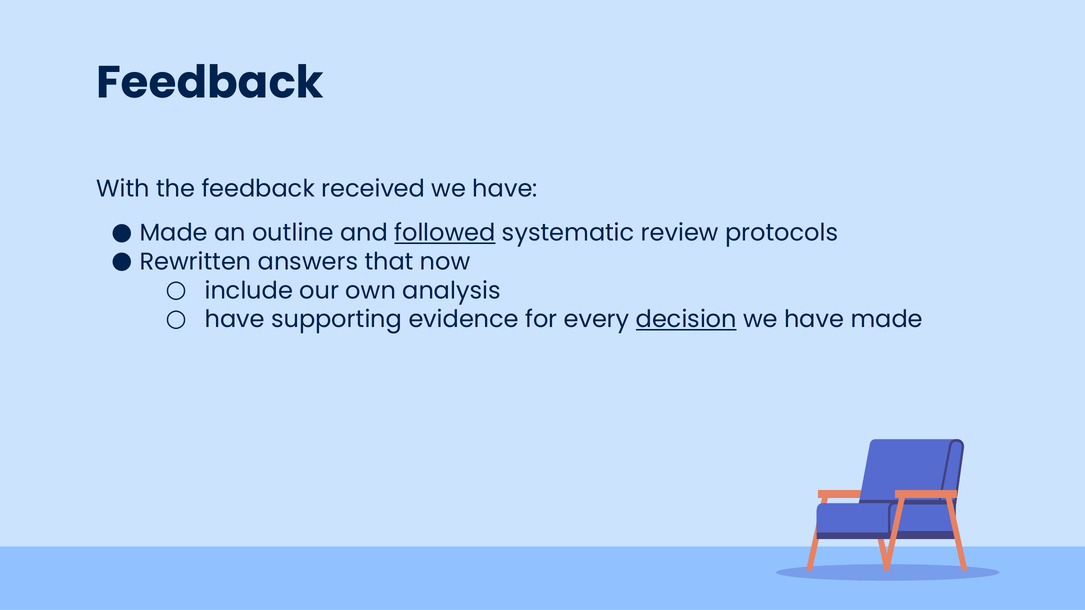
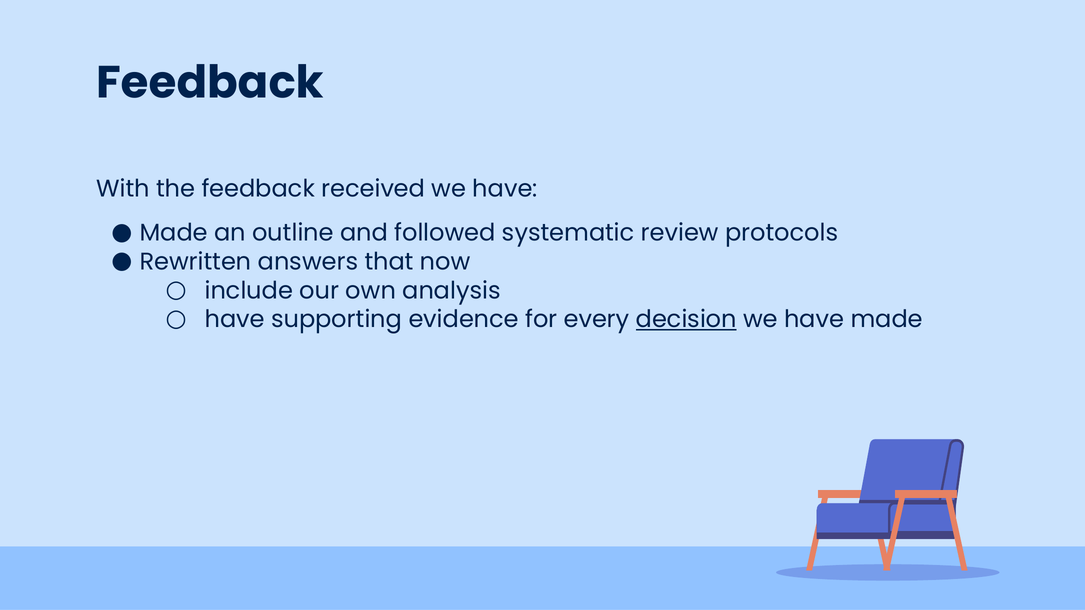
followed underline: present -> none
